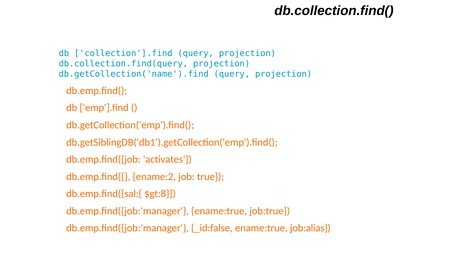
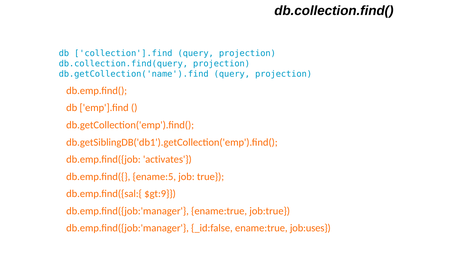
ename:2: ename:2 -> ename:5
$gt:8: $gt:8 -> $gt:9
job:alias: job:alias -> job:uses
